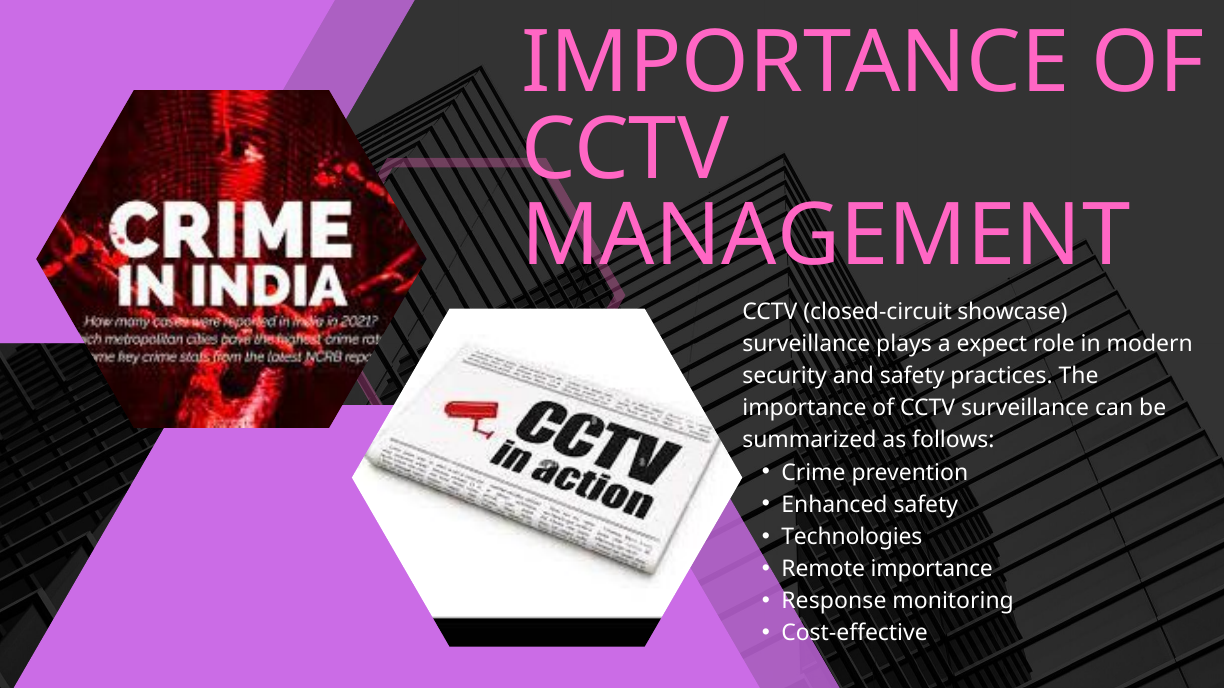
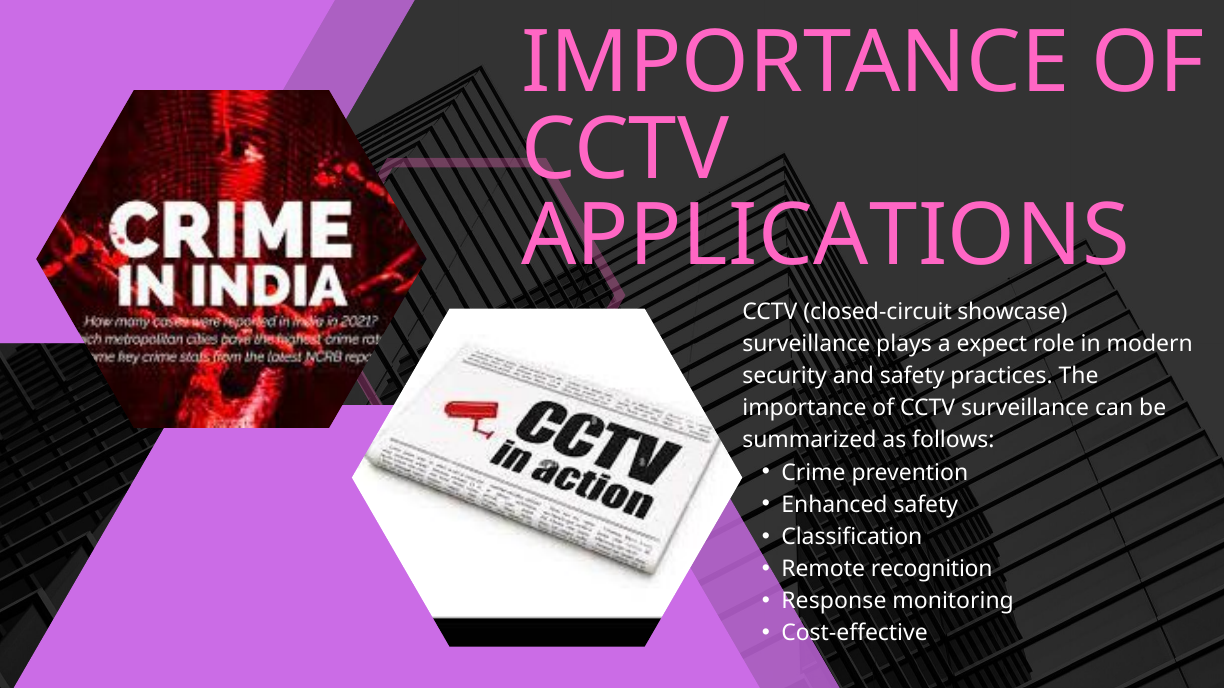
MANAGEMENT: MANAGEMENT -> APPLICATIONS
Technologies: Technologies -> Classification
Remote importance: importance -> recognition
